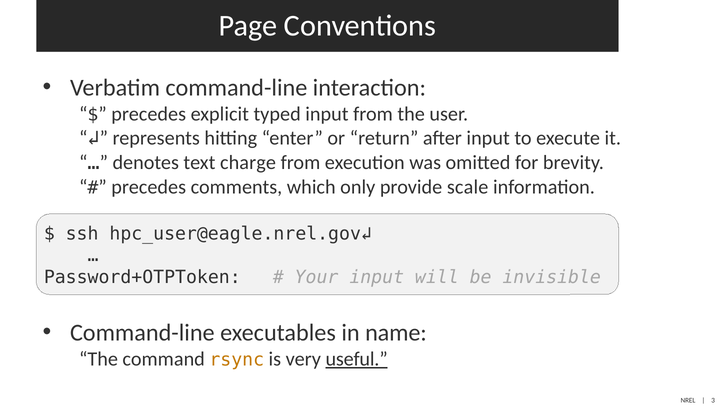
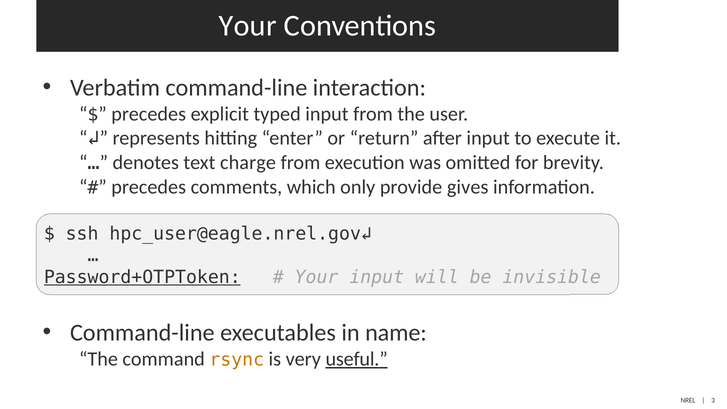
Page at (248, 26): Page -> Your
scale: scale -> gives
Password+OTPToken underline: none -> present
